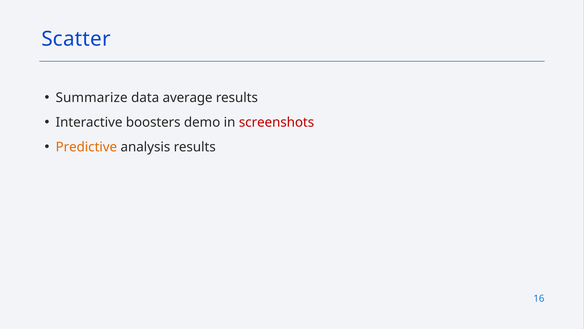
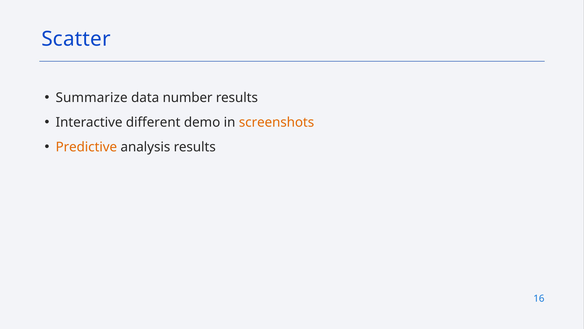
average: average -> number
boosters: boosters -> different
screenshots colour: red -> orange
